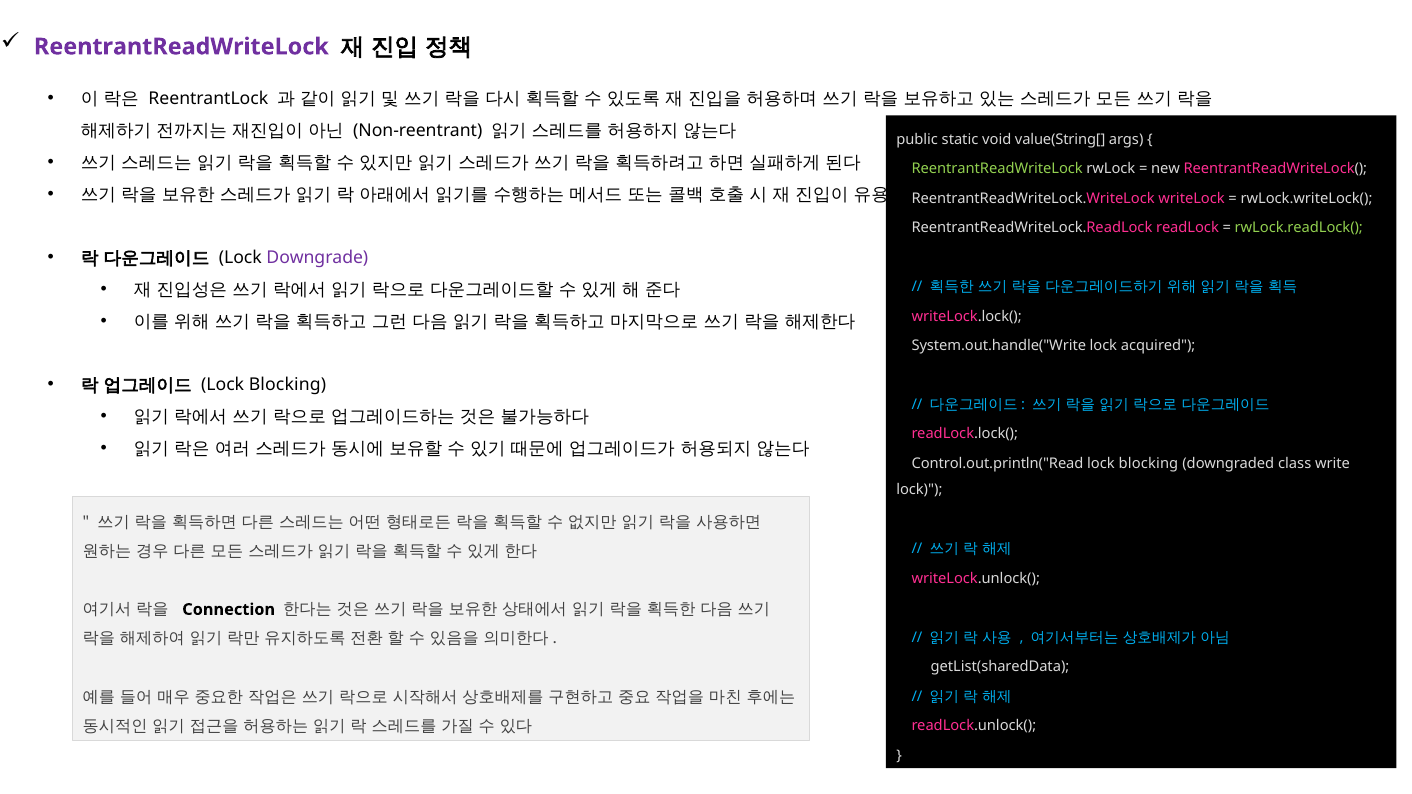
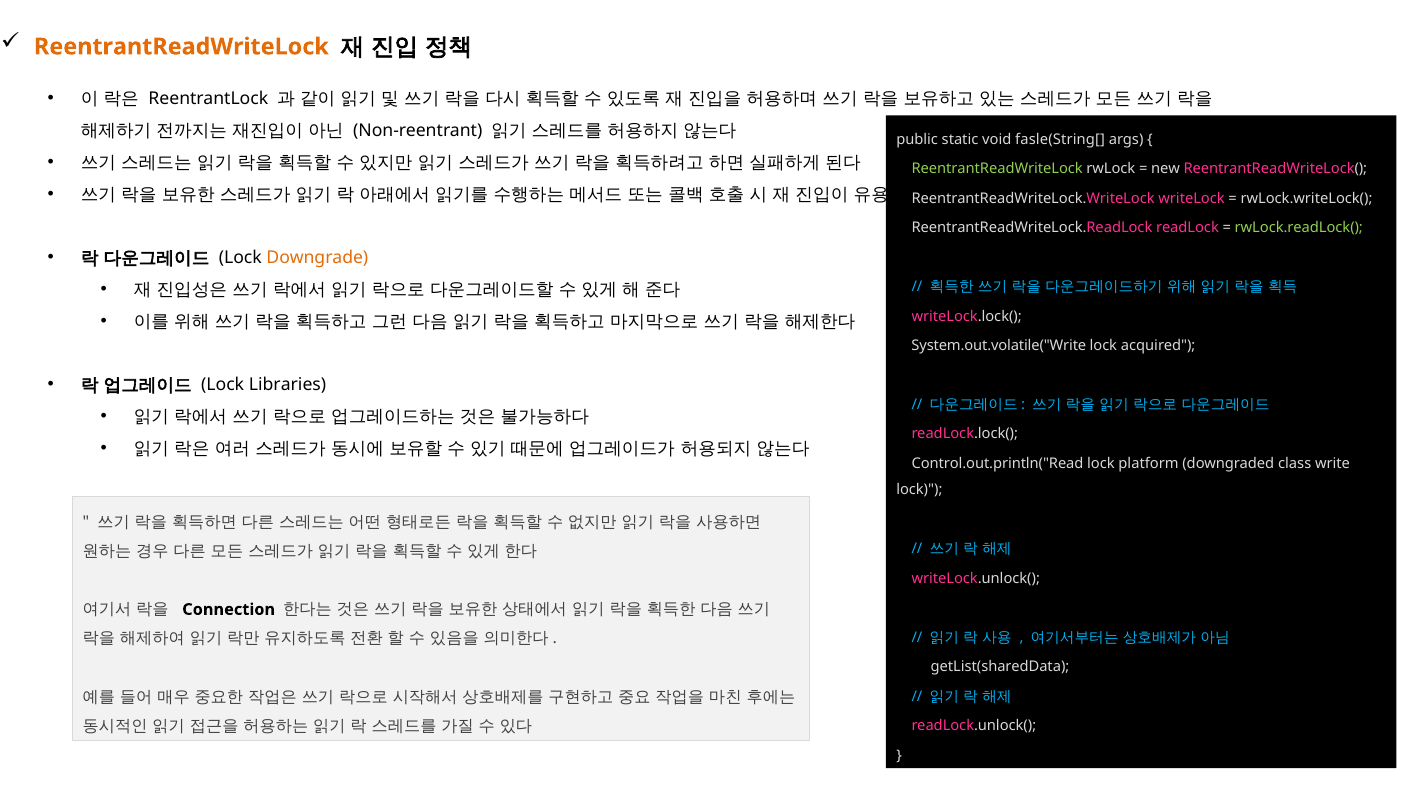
ReentrantReadWriteLock at (181, 47) colour: purple -> orange
value(String[: value(String[ -> fasle(String[
Downgrade colour: purple -> orange
System.out.handle("Write: System.out.handle("Write -> System.out.volatile("Write
Blocking at (287, 385): Blocking -> Libraries
blocking at (1148, 464): blocking -> platform
